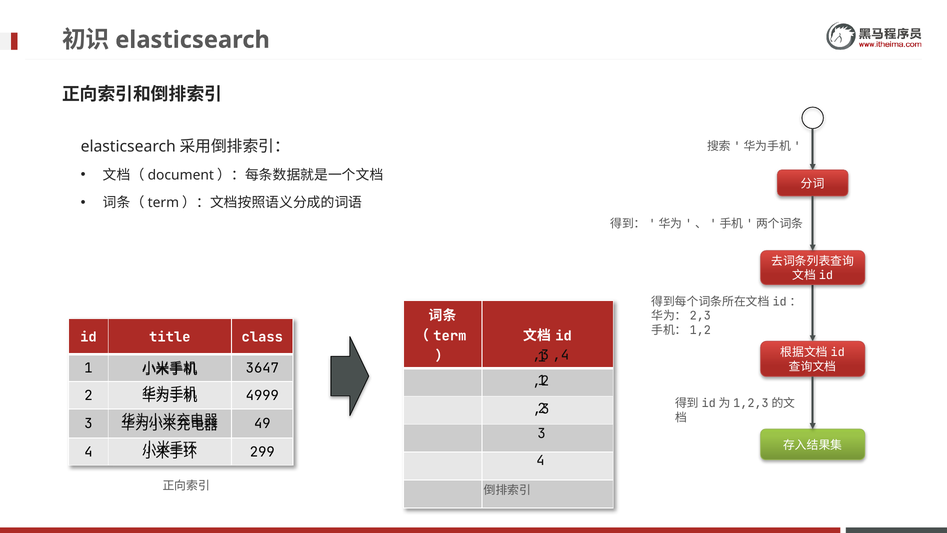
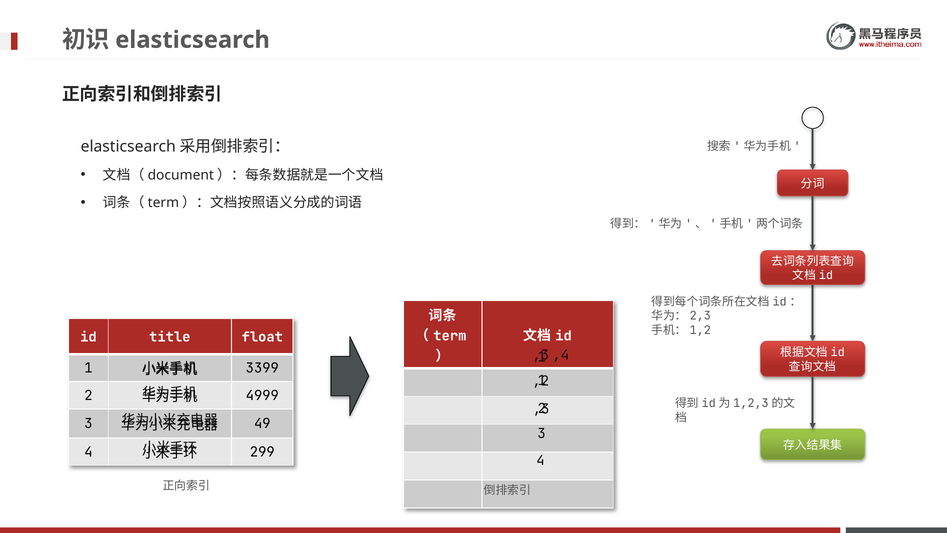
class: class -> float
3647: 3647 -> 3399
